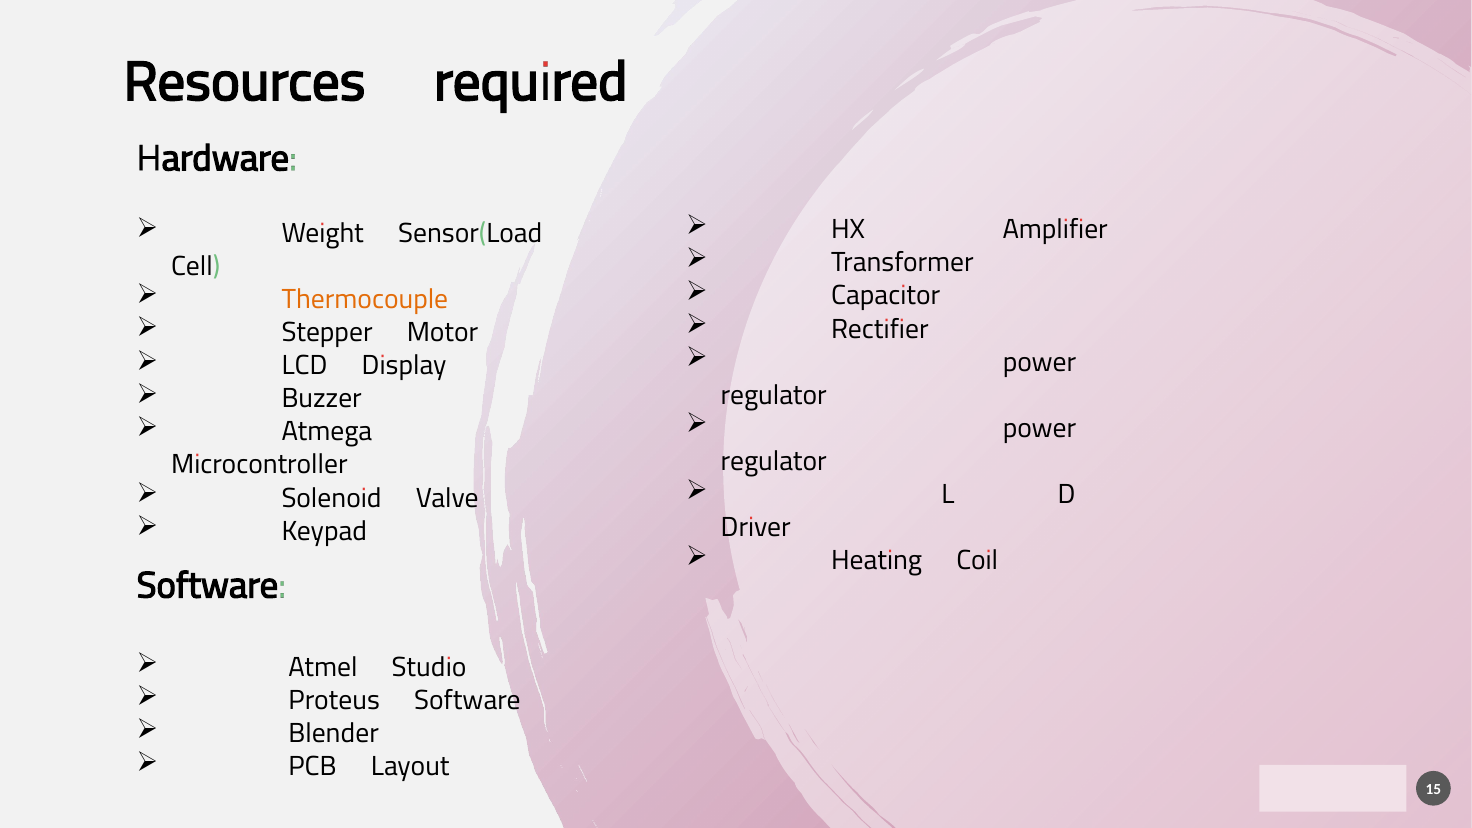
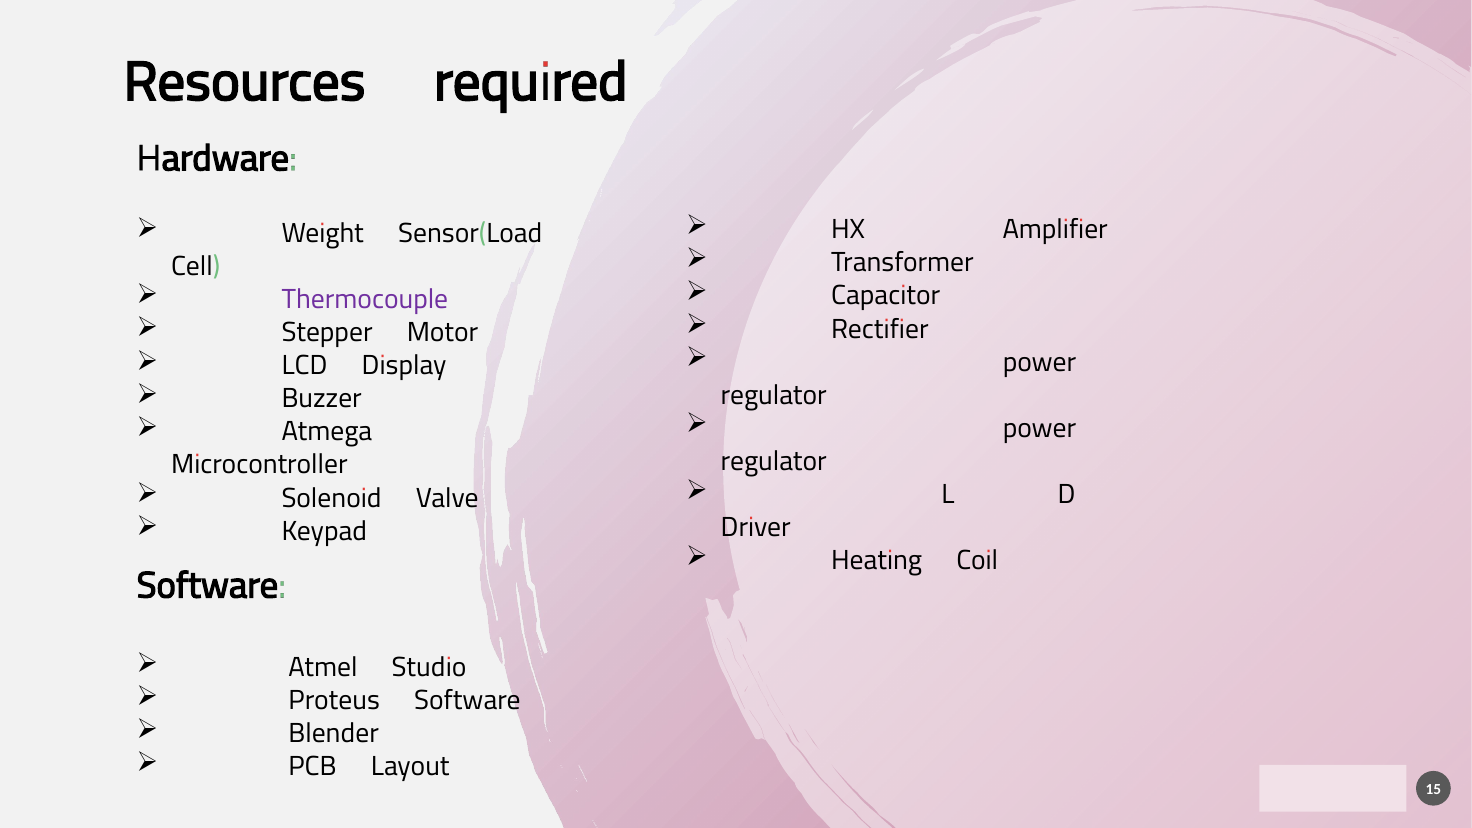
Thermocouple colour: orange -> purple
